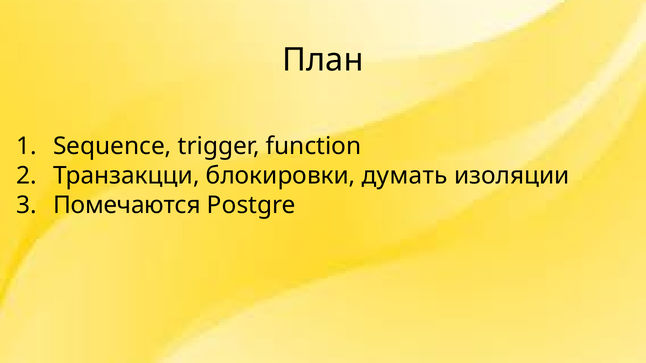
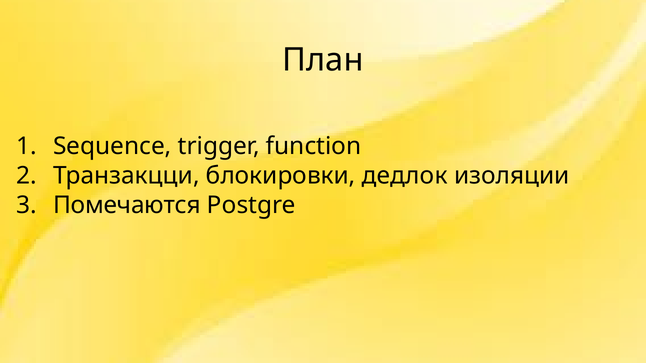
думать: думать -> дедлок
